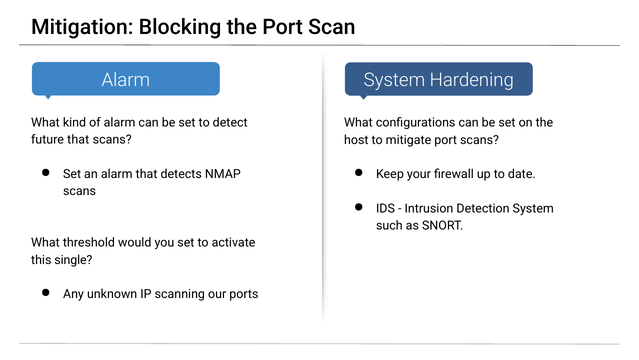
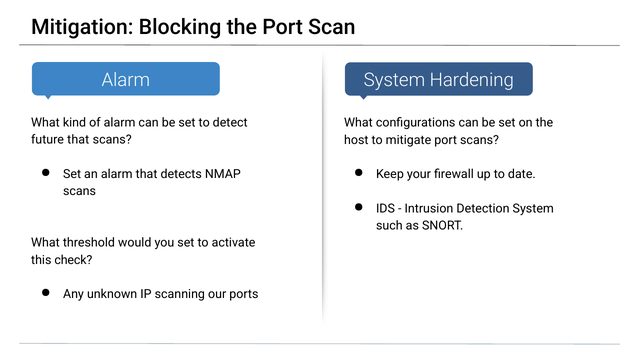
single: single -> check
